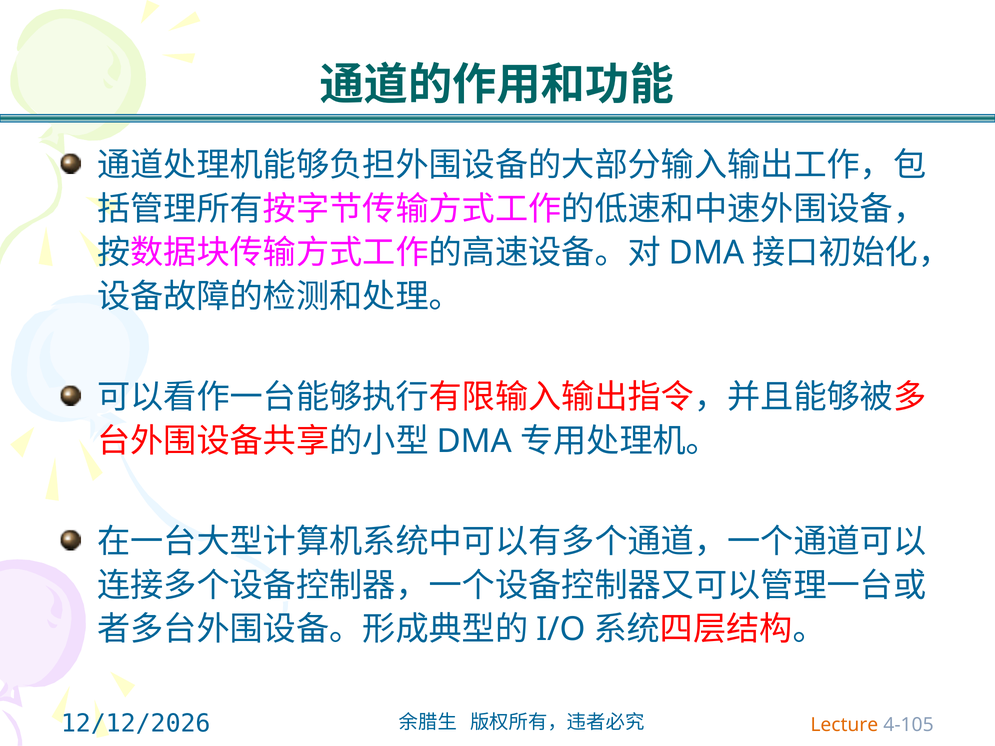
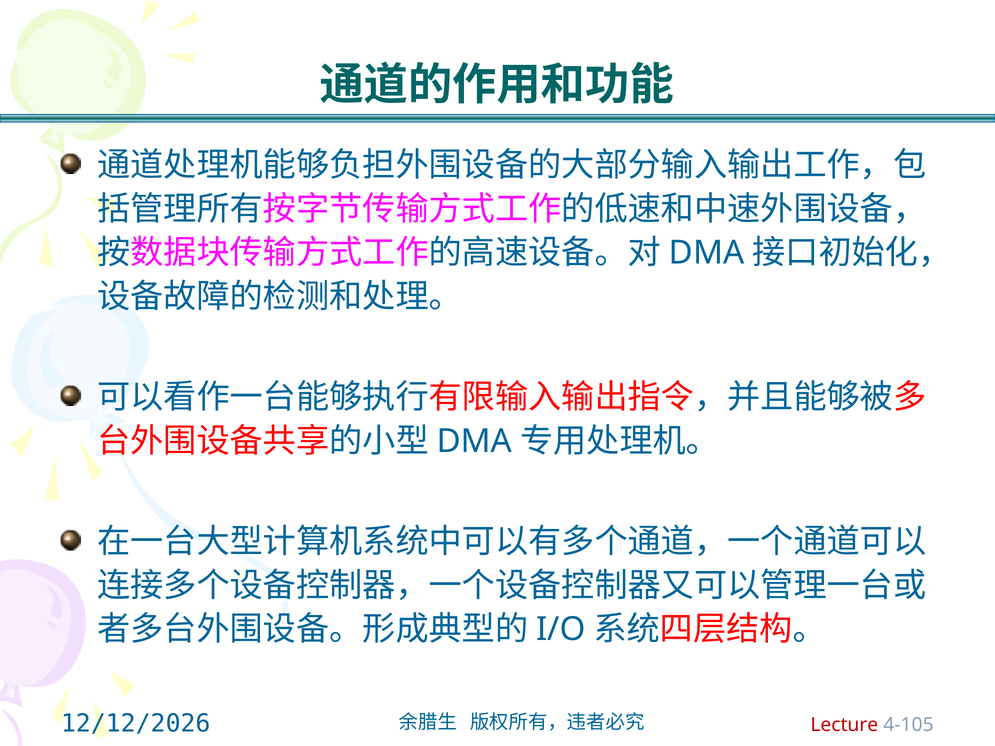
Lecture colour: orange -> red
